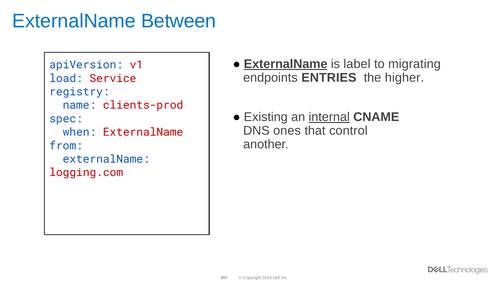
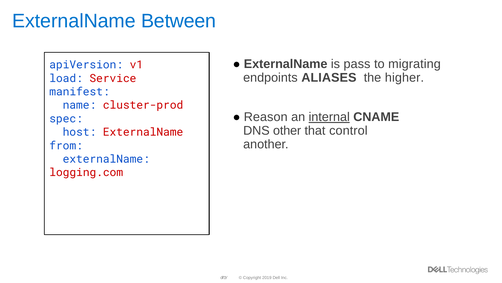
ExternalName at (286, 64) underline: present -> none
label: label -> pass
ENTRIES: ENTRIES -> ALIASES
registry: registry -> manifest
clients-prod: clients-prod -> cluster-prod
Existing: Existing -> Reason
ones: ones -> other
when: when -> host
